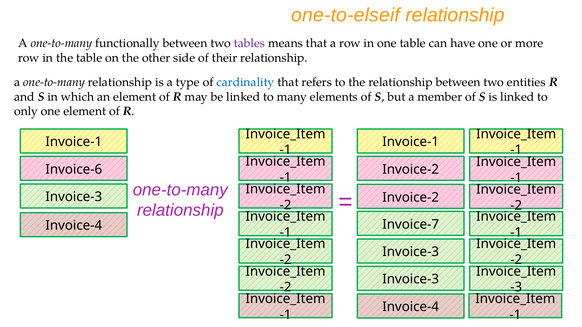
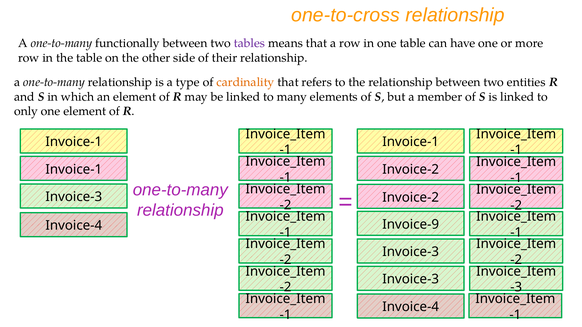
one-to-elseif: one-to-elseif -> one-to-cross
cardinality colour: blue -> orange
Invoice-6 at (74, 170): Invoice-6 -> Invoice-1
Invoice-7: Invoice-7 -> Invoice-9
